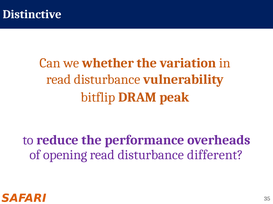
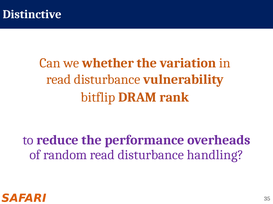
peak: peak -> rank
opening: opening -> random
different: different -> handling
